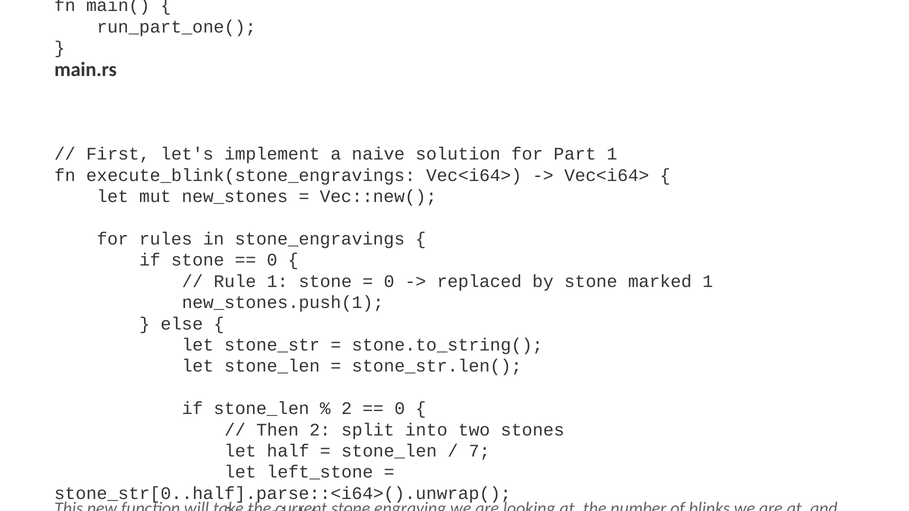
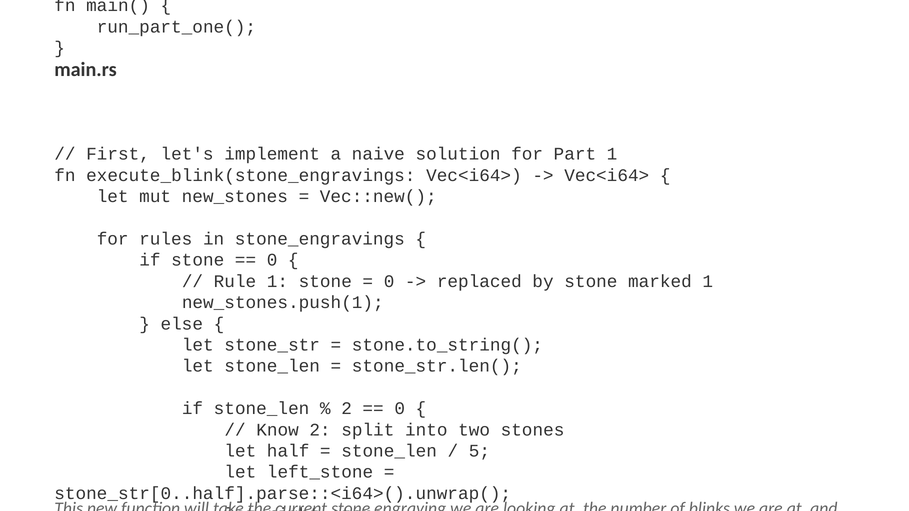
Then: Then -> Know
7: 7 -> 5
